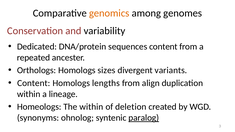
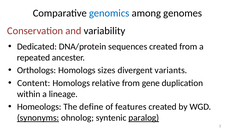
genomics colour: orange -> blue
sequences content: content -> created
lengths: lengths -> relative
align: align -> gene
The within: within -> define
deletion: deletion -> features
synonyms underline: none -> present
